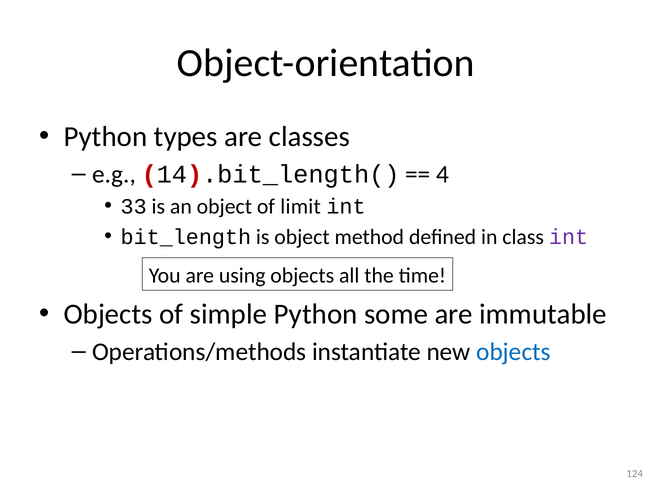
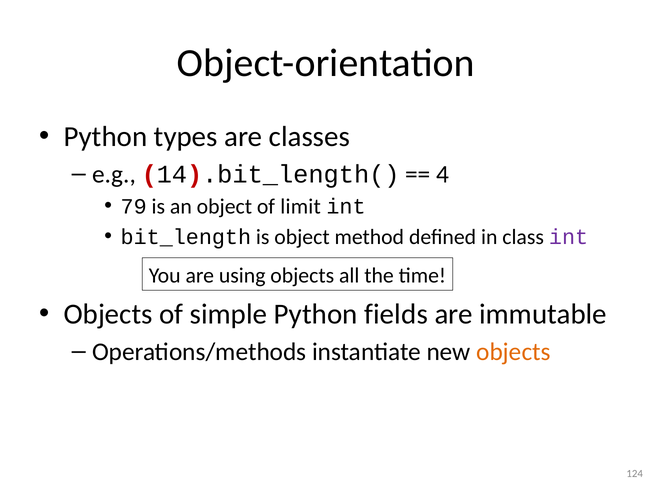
33: 33 -> 79
some: some -> fields
objects at (513, 352) colour: blue -> orange
